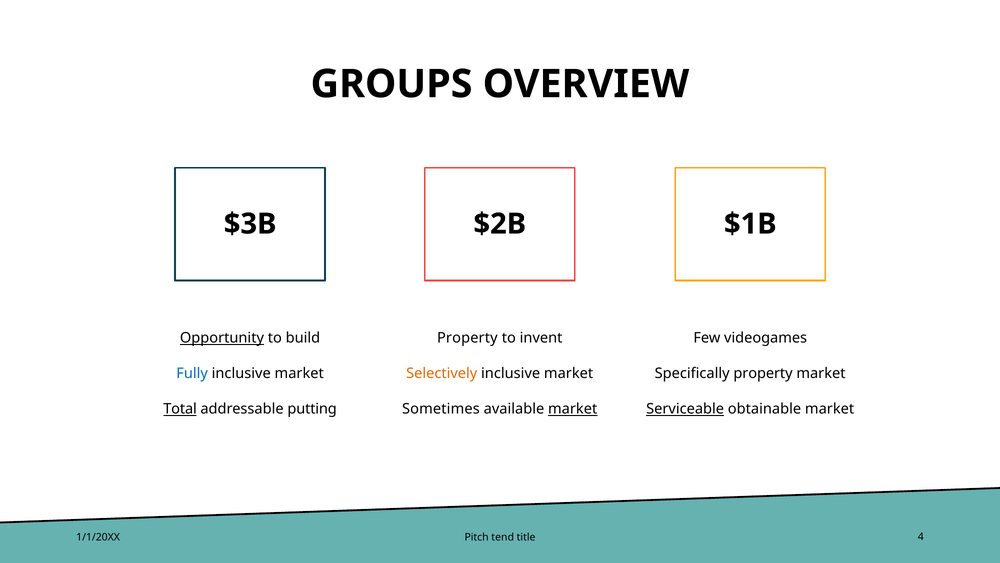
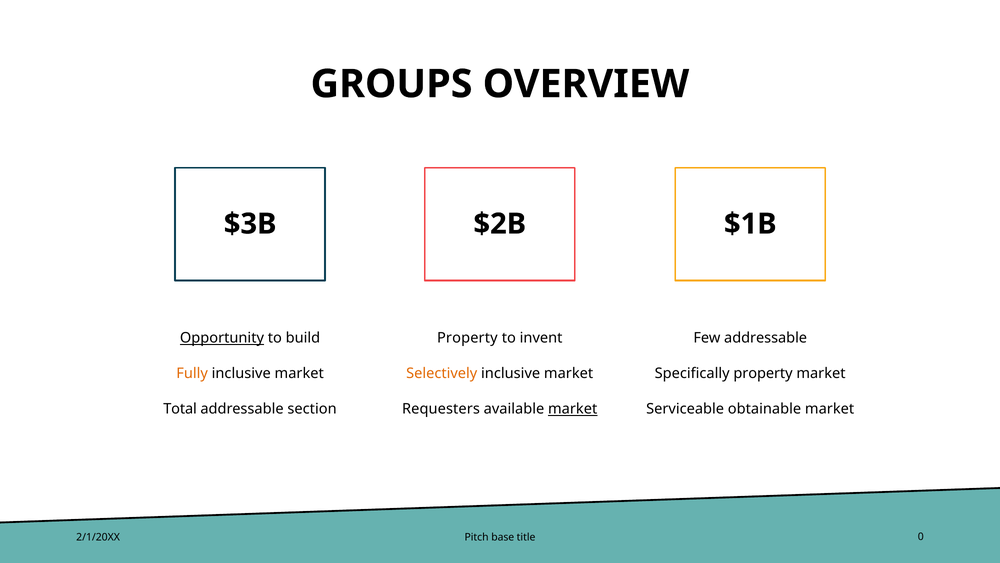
Few videogames: videogames -> addressable
Fully colour: blue -> orange
Total underline: present -> none
putting: putting -> section
Sometimes: Sometimes -> Requesters
Serviceable underline: present -> none
1/1/20XX: 1/1/20XX -> 2/1/20XX
tend: tend -> base
4: 4 -> 0
